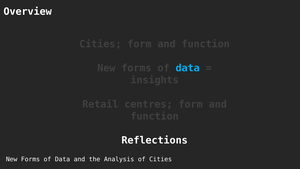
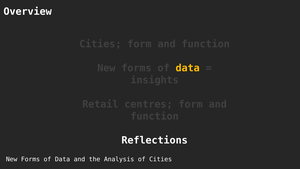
data at (188, 68) colour: light blue -> yellow
